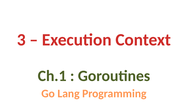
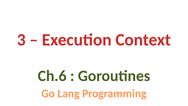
Ch.1: Ch.1 -> Ch.6
